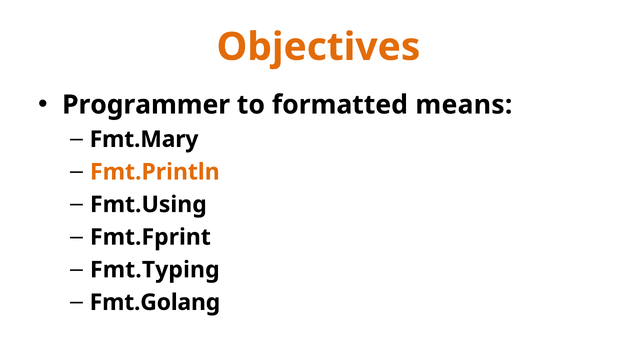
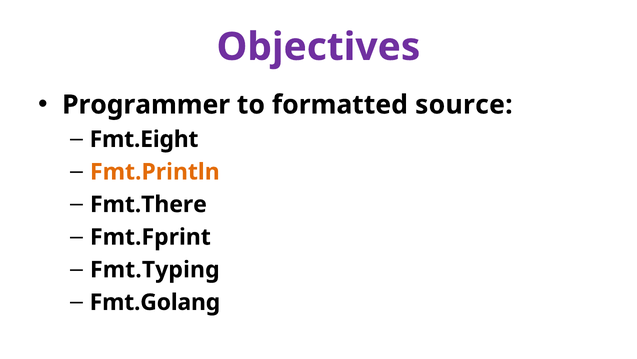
Objectives colour: orange -> purple
means: means -> source
Fmt.Mary: Fmt.Mary -> Fmt.Eight
Fmt.Using: Fmt.Using -> Fmt.There
